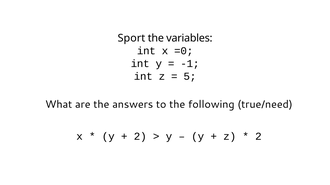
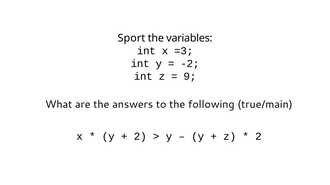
=0: =0 -> =3
-1: -1 -> -2
5: 5 -> 9
true/need: true/need -> true/main
